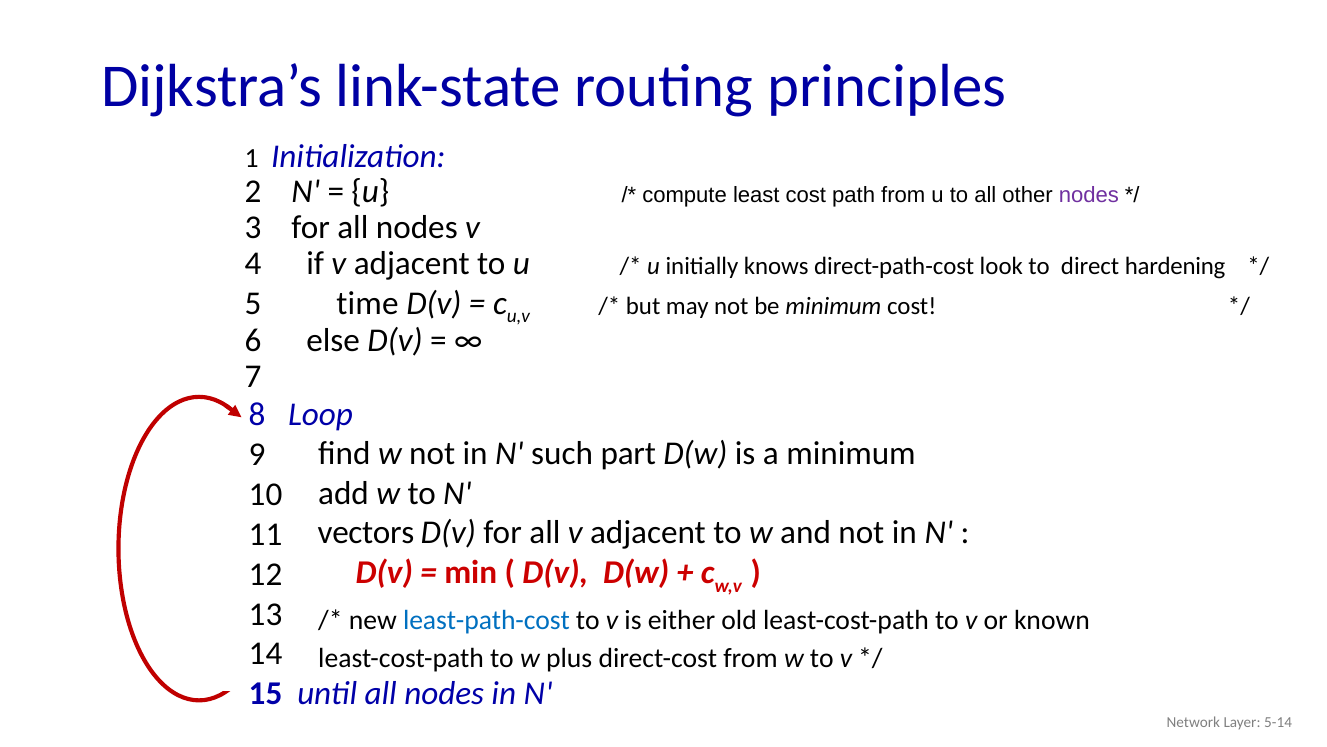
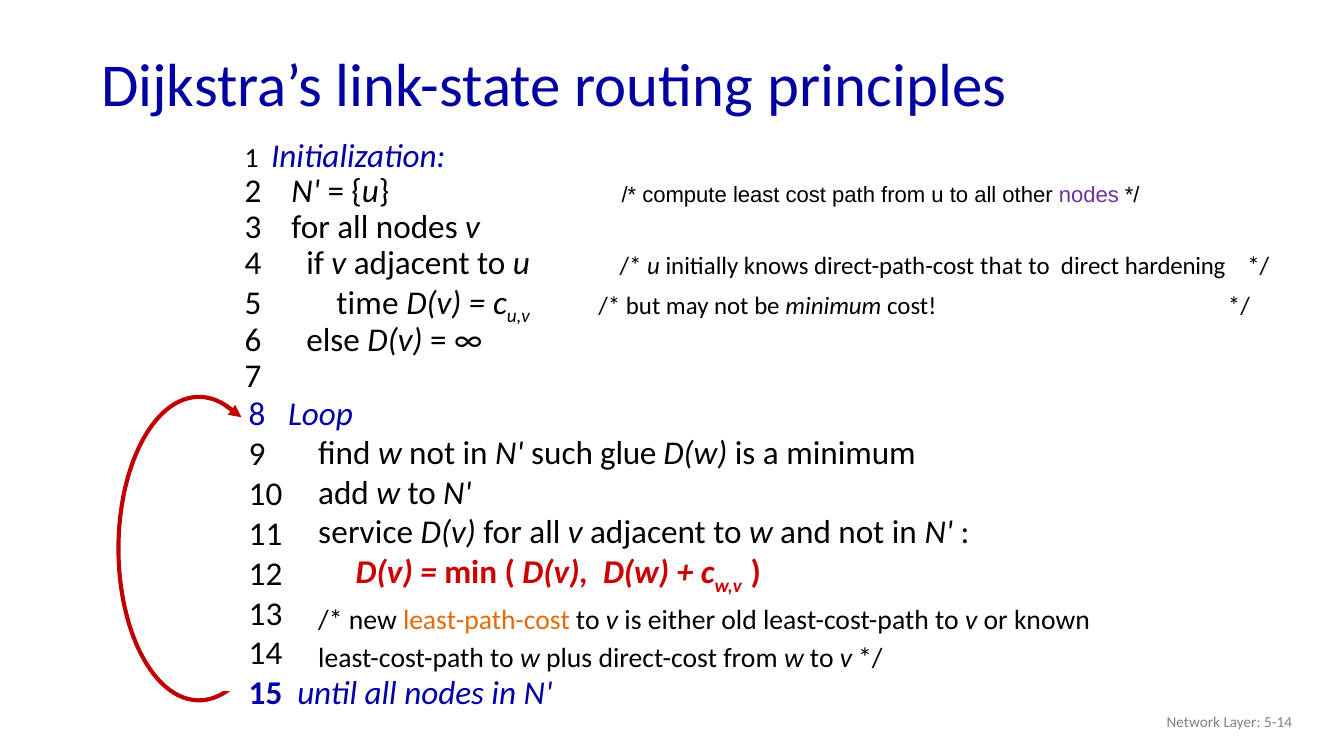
look: look -> that
part: part -> glue
vectors: vectors -> service
least-path-cost colour: blue -> orange
